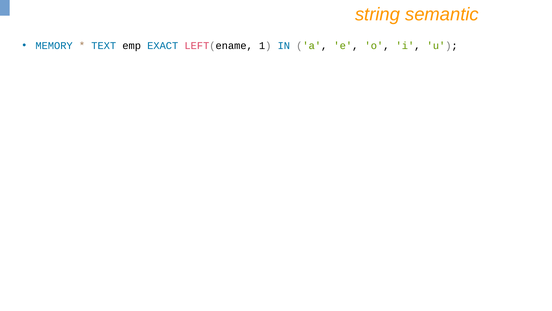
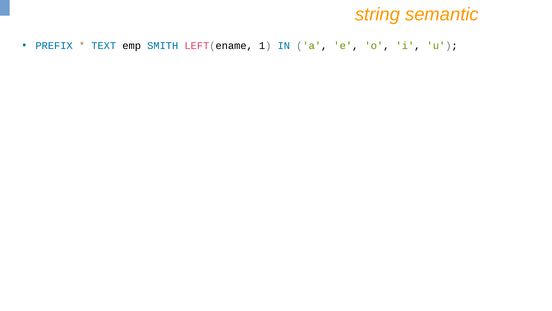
MEMORY: MEMORY -> PREFIX
EXACT: EXACT -> SMITH
